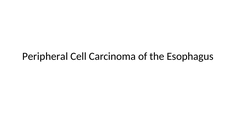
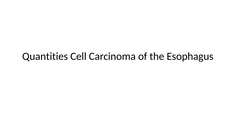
Peripheral: Peripheral -> Quantities
